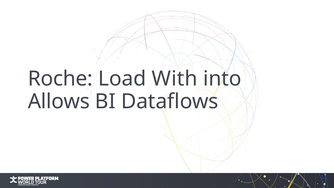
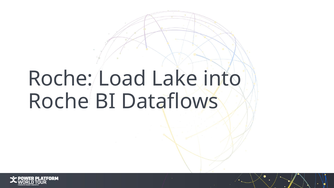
With: With -> Lake
Allows at (59, 101): Allows -> Roche
